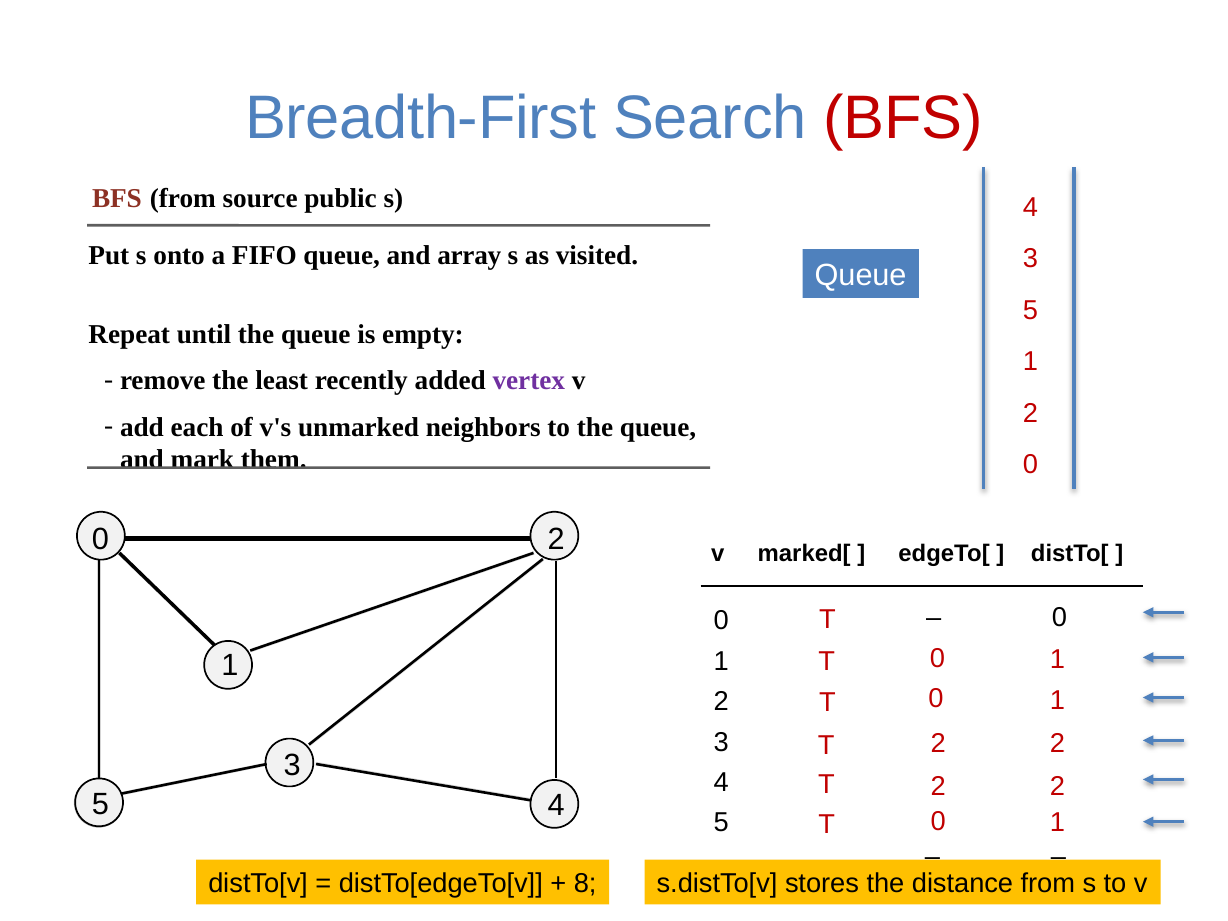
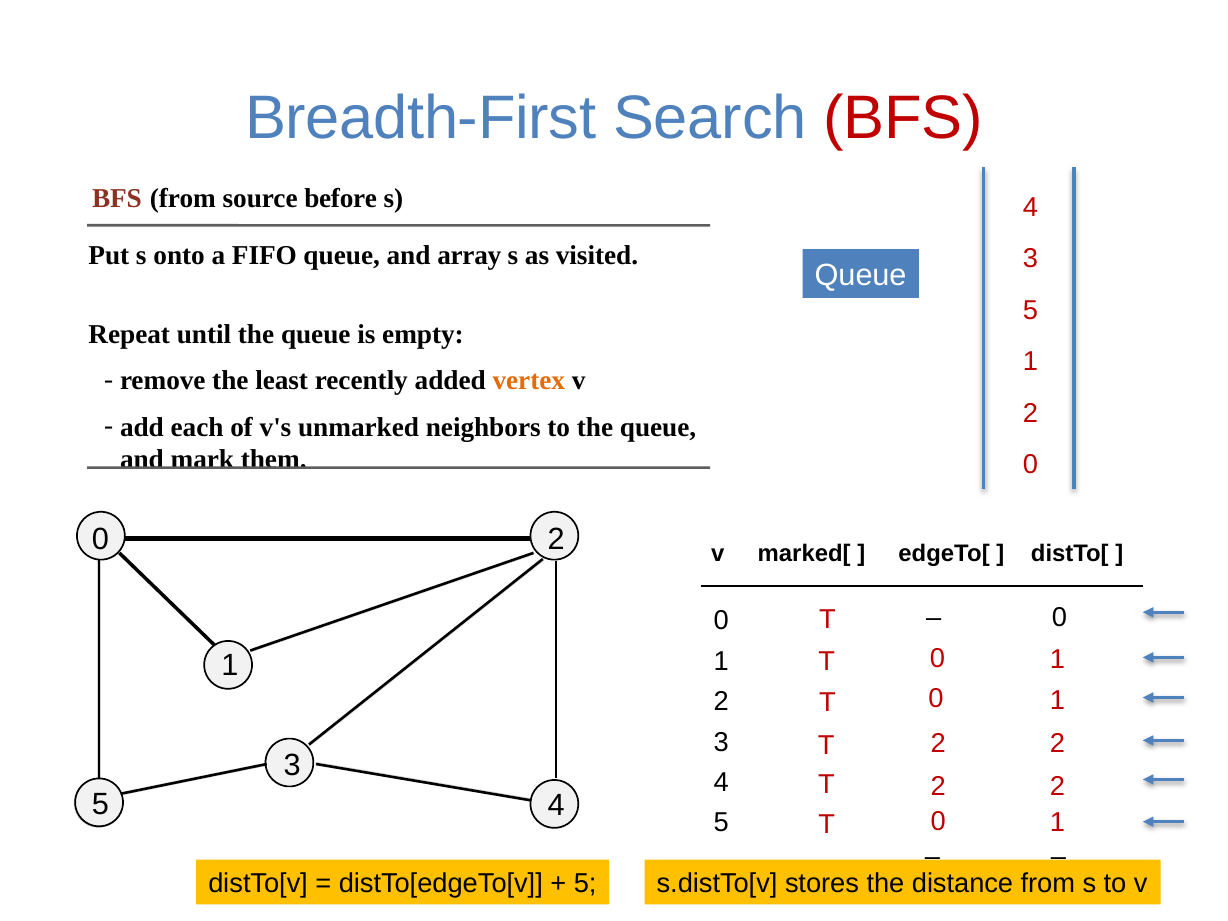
public: public -> before
vertex colour: purple -> orange
8 at (585, 884): 8 -> 5
